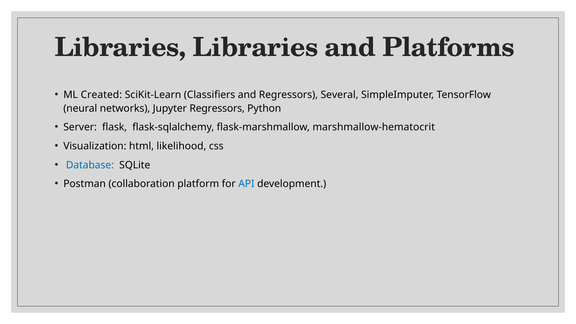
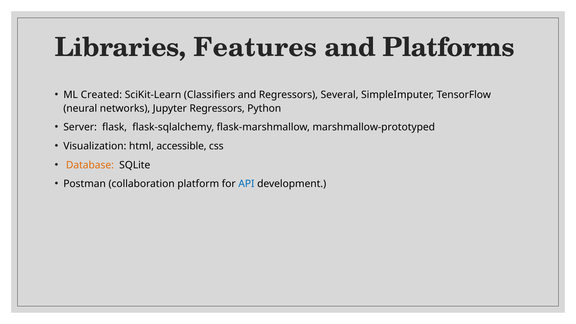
Libraries Libraries: Libraries -> Features
marshmallow-hematocrit: marshmallow-hematocrit -> marshmallow-prototyped
likelihood: likelihood -> accessible
Database colour: blue -> orange
